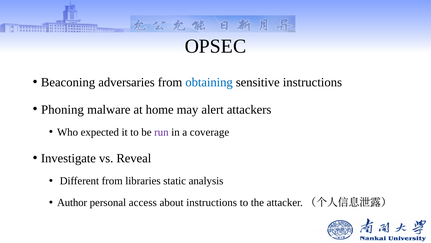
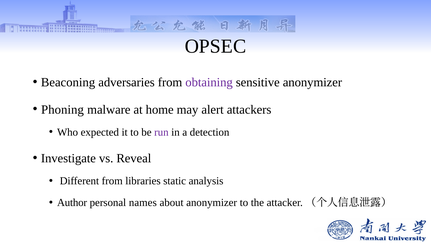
obtaining colour: blue -> purple
sensitive instructions: instructions -> anonymizer
coverage: coverage -> detection
access: access -> names
about instructions: instructions -> anonymizer
